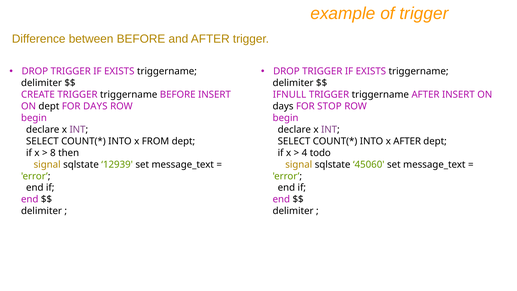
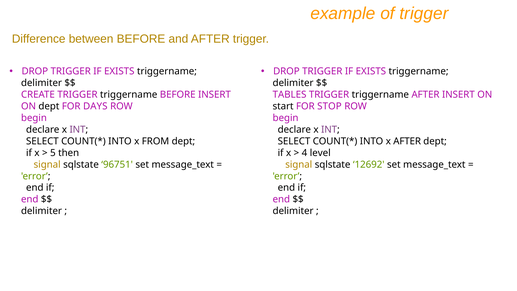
IFNULL: IFNULL -> TABLES
days at (283, 106): days -> start
8: 8 -> 5
todo: todo -> level
12939: 12939 -> 96751
45060: 45060 -> 12692
